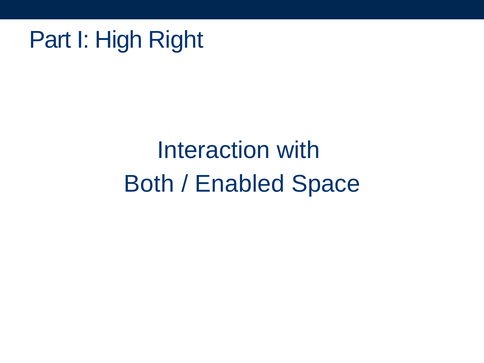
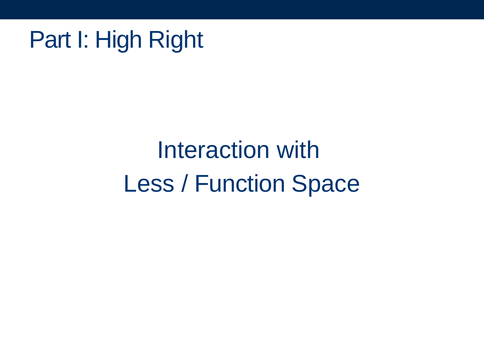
Both: Both -> Less
Enabled: Enabled -> Function
